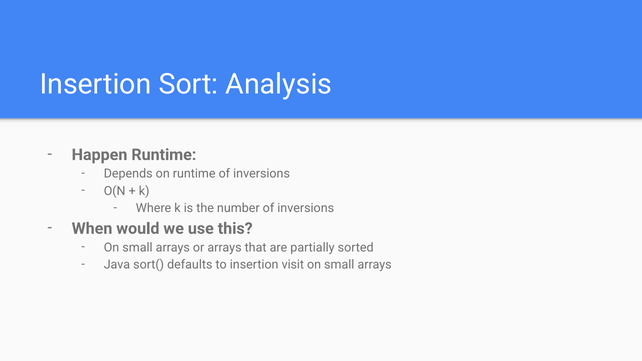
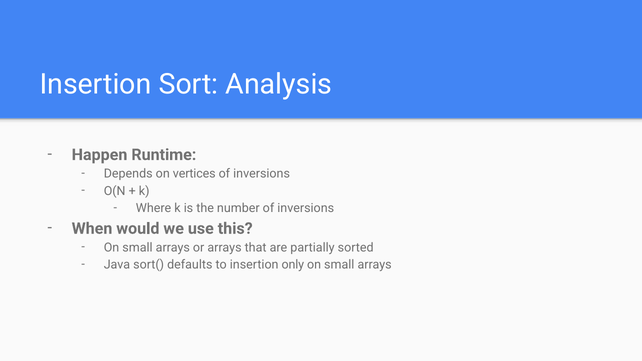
on runtime: runtime -> vertices
visit: visit -> only
